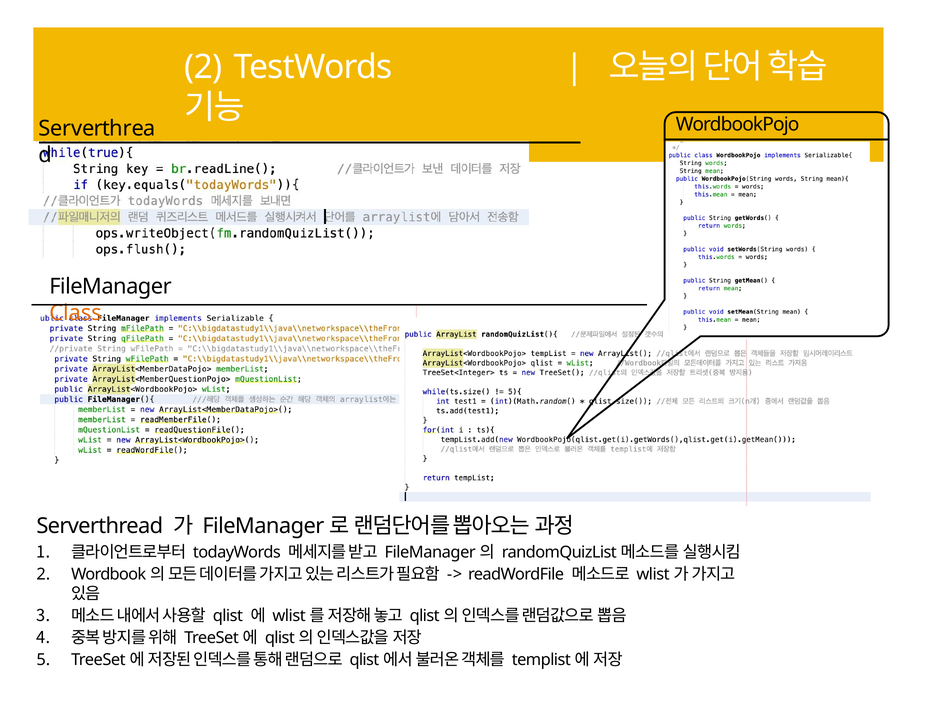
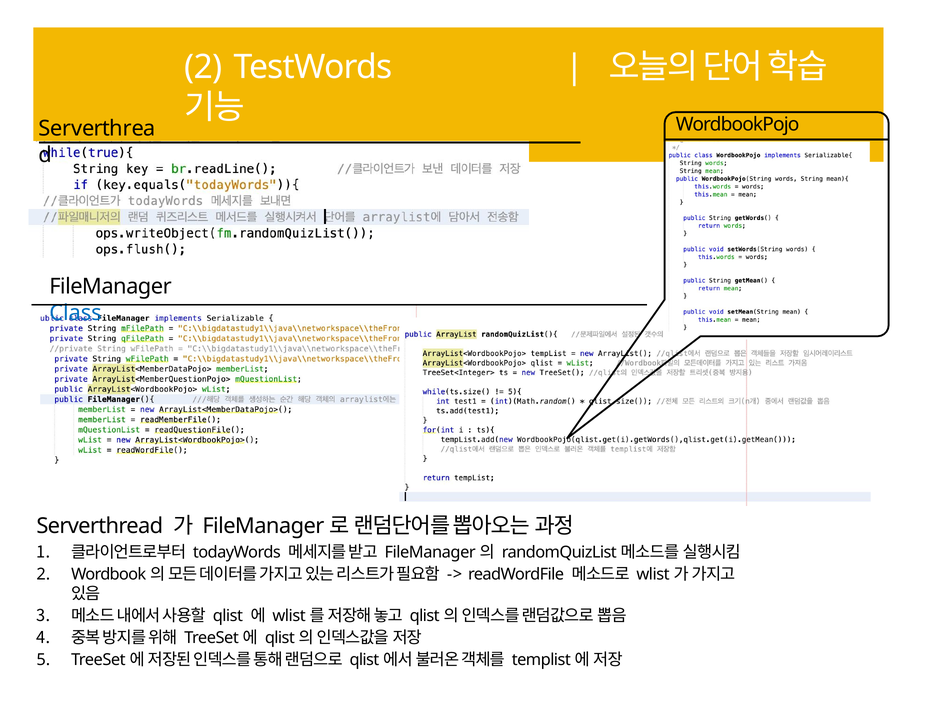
Class colour: orange -> blue
